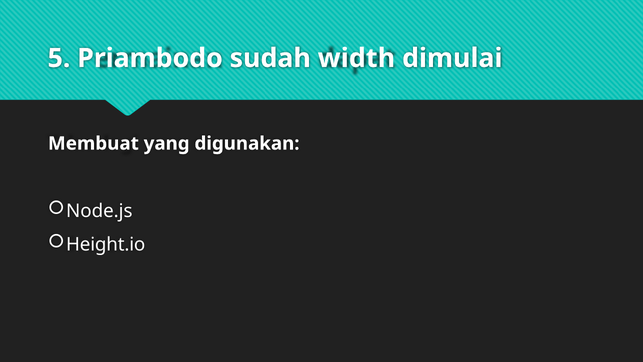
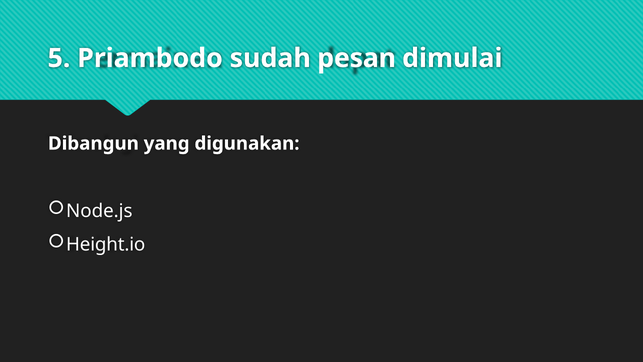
width: width -> pesan
Membuat: Membuat -> Dibangun
